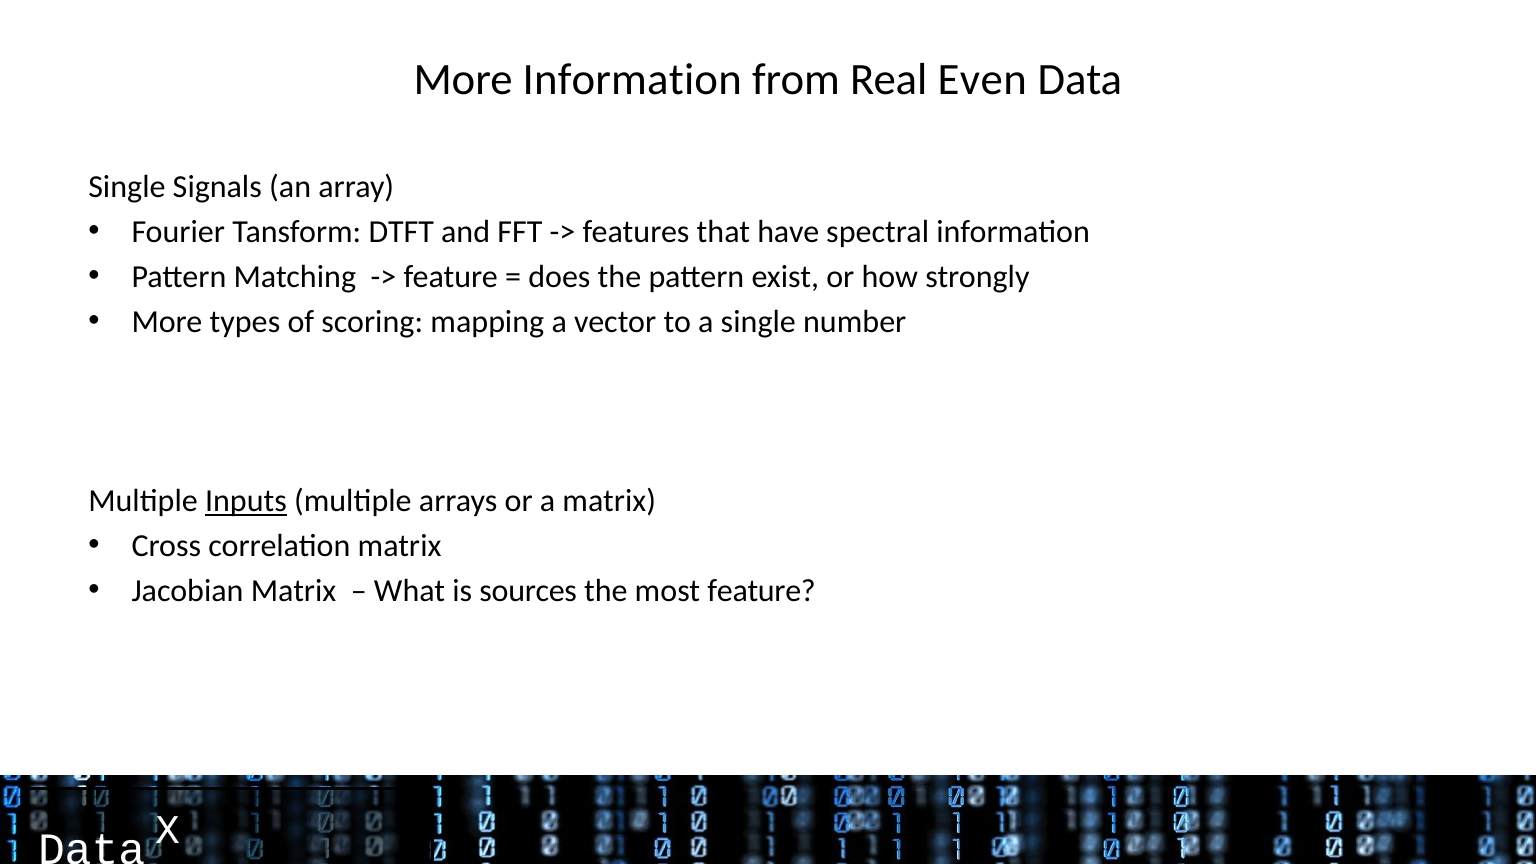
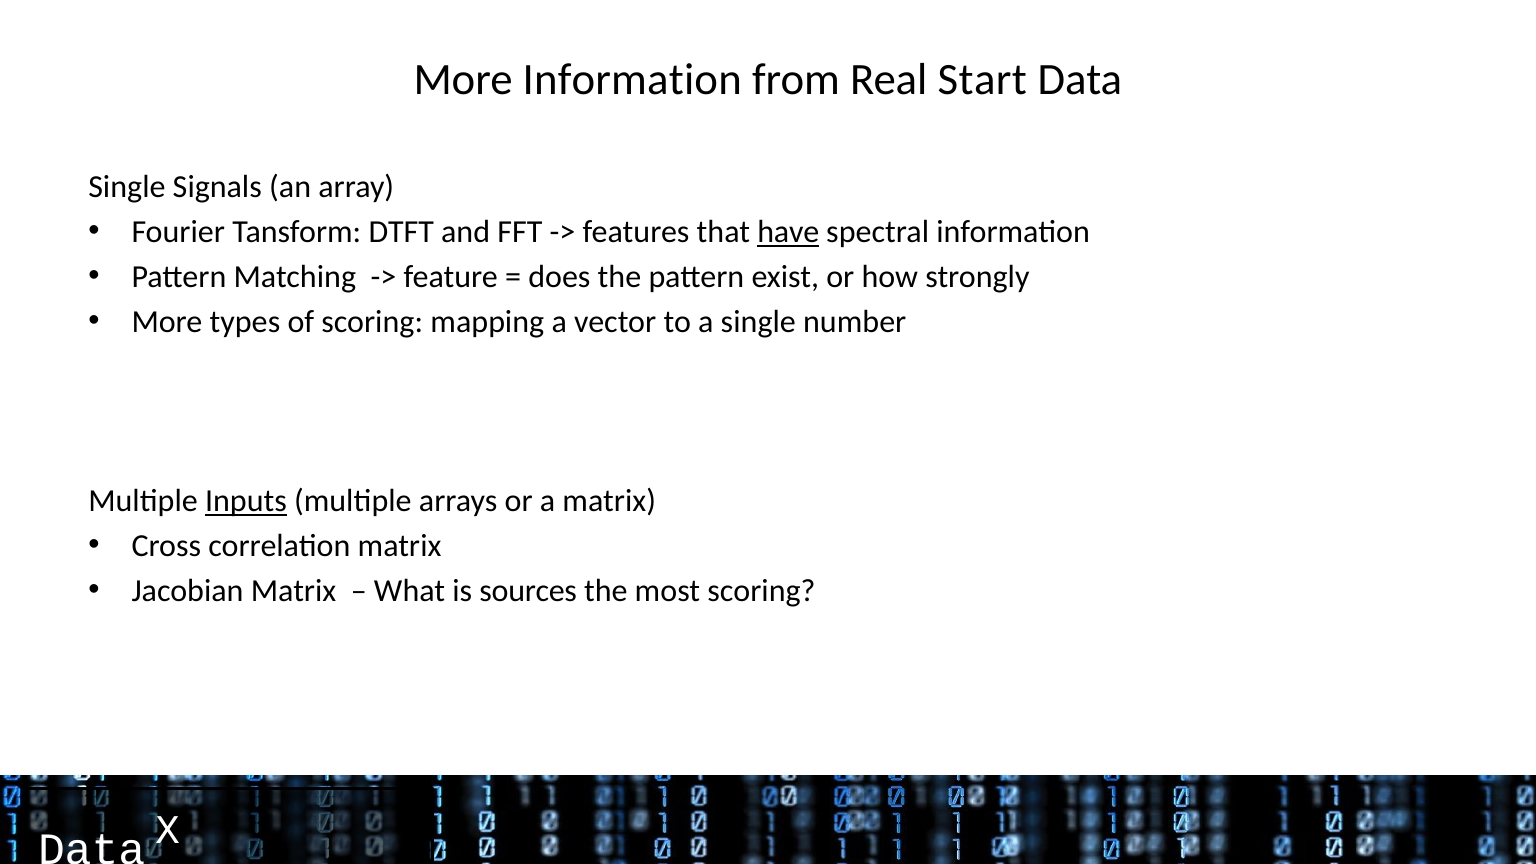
Even: Even -> Start
have underline: none -> present
most feature: feature -> scoring
